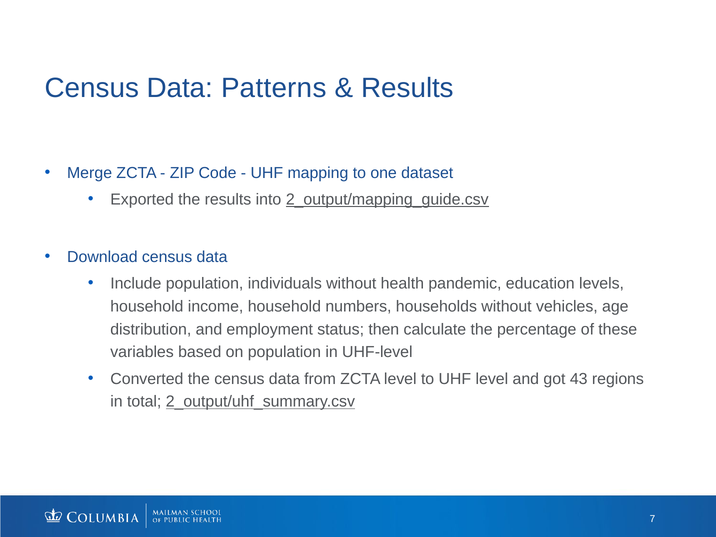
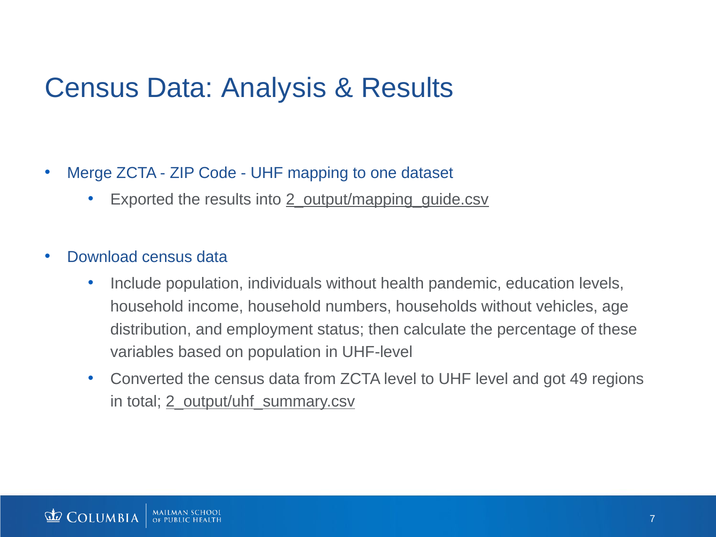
Patterns: Patterns -> Analysis
43: 43 -> 49
